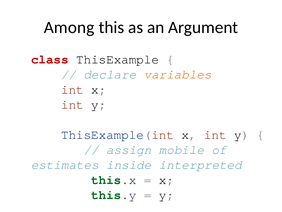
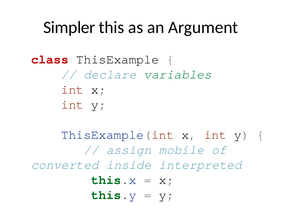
Among: Among -> Simpler
variables colour: orange -> green
estimates: estimates -> converted
